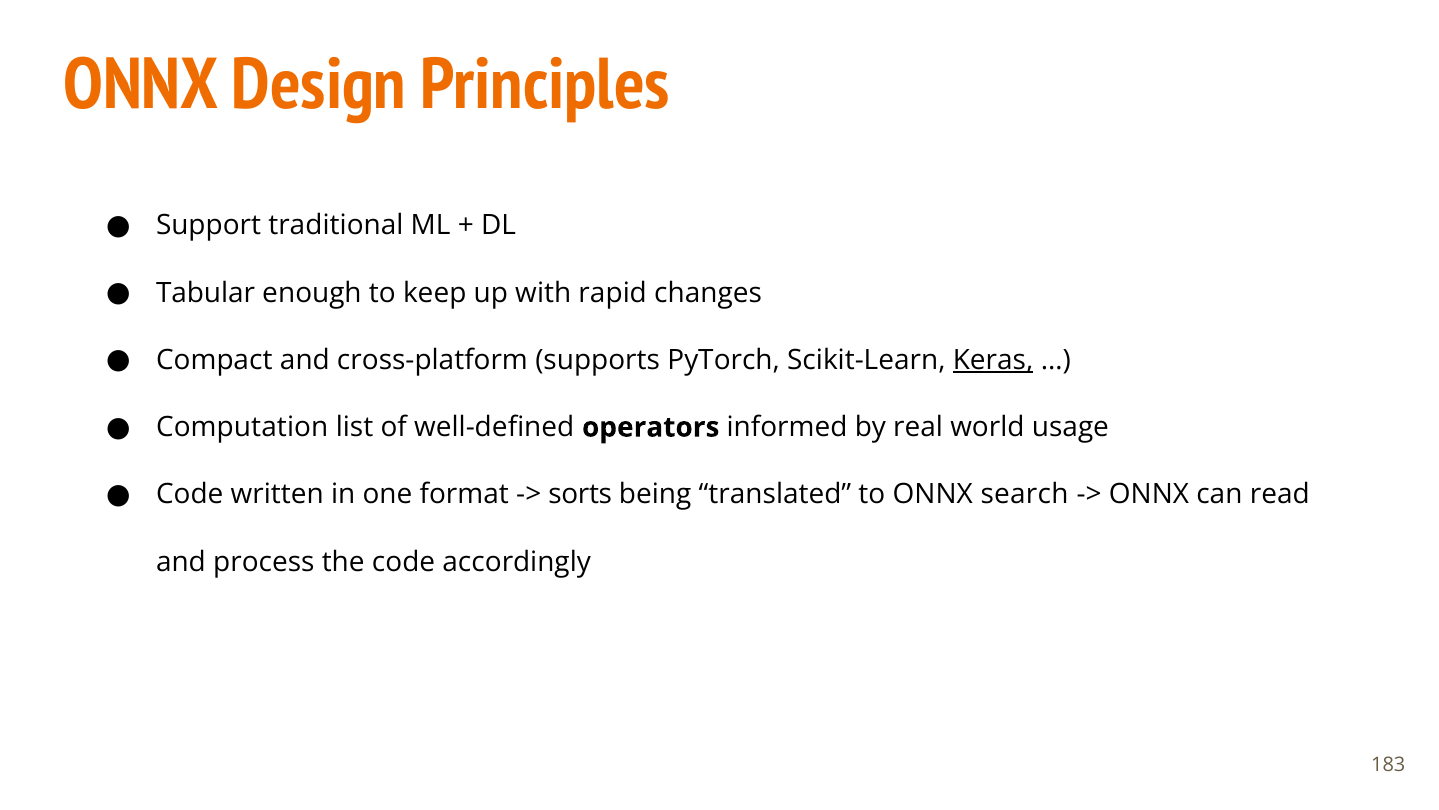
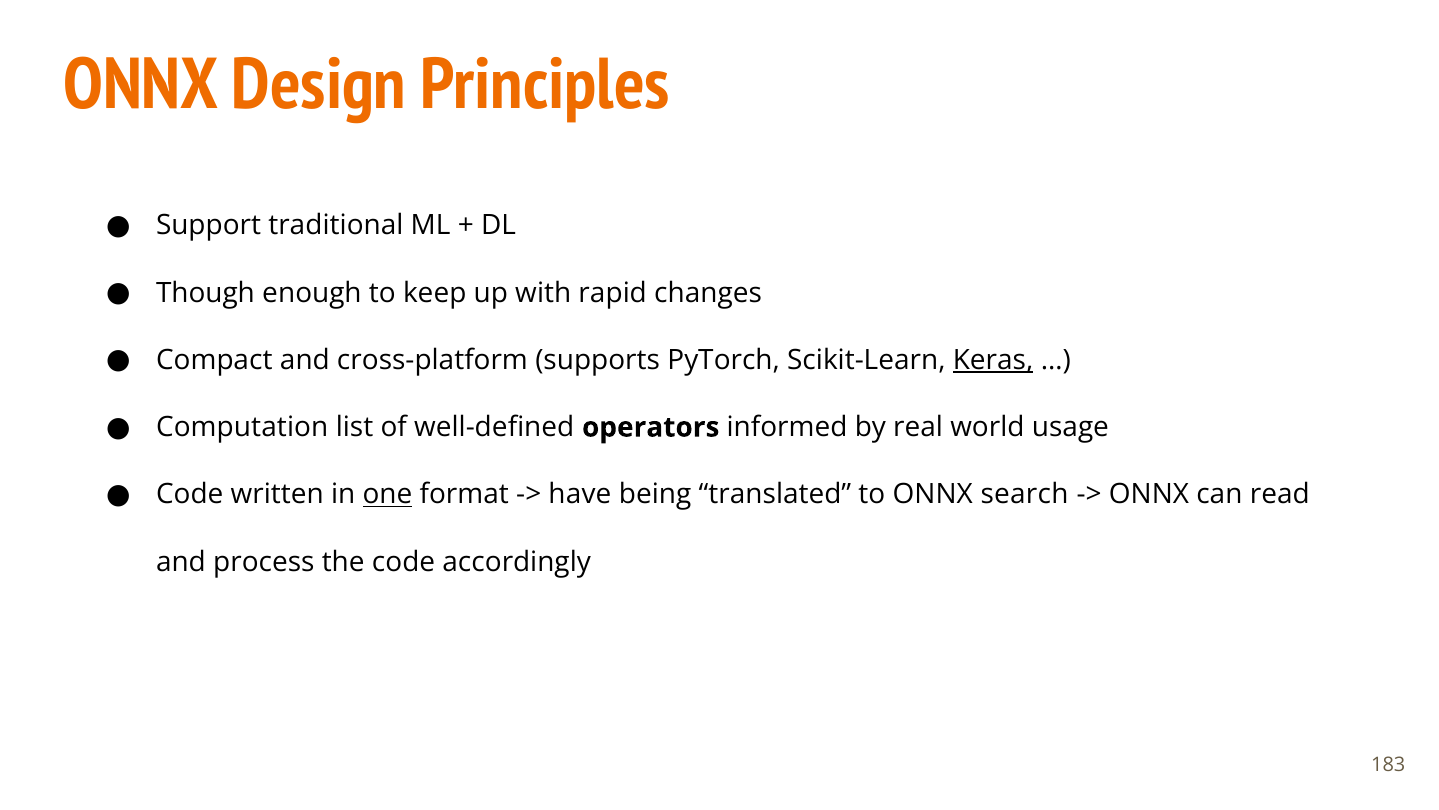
Tabular: Tabular -> Though
one underline: none -> present
sorts: sorts -> have
